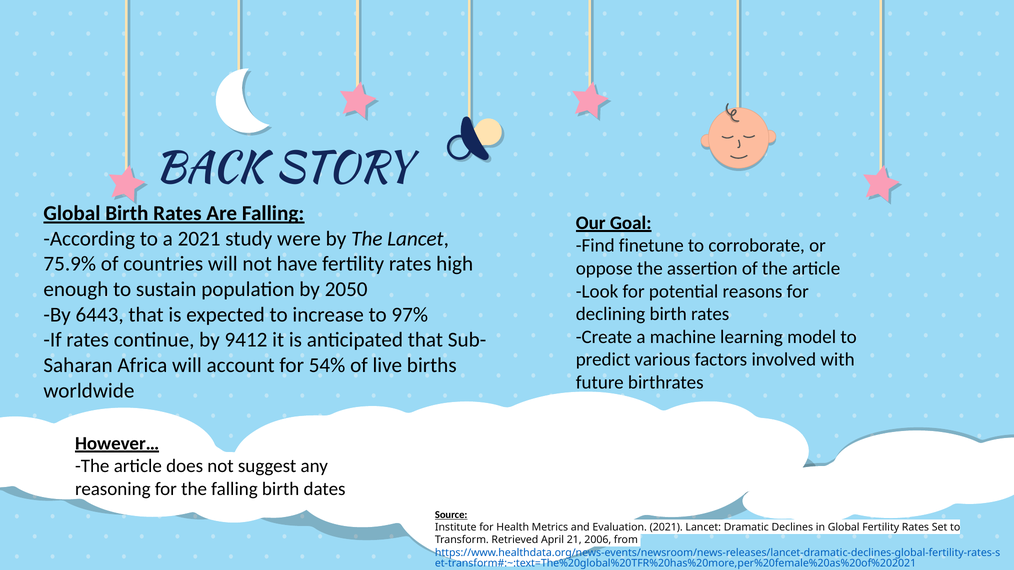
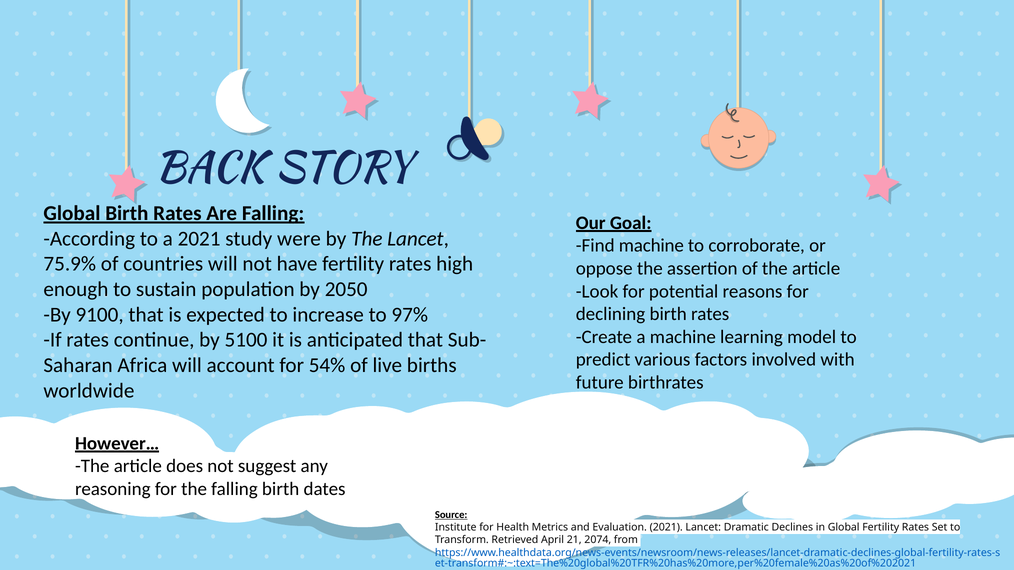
Find finetune: finetune -> machine
6443: 6443 -> 9100
9412: 9412 -> 5100
2006: 2006 -> 2074
